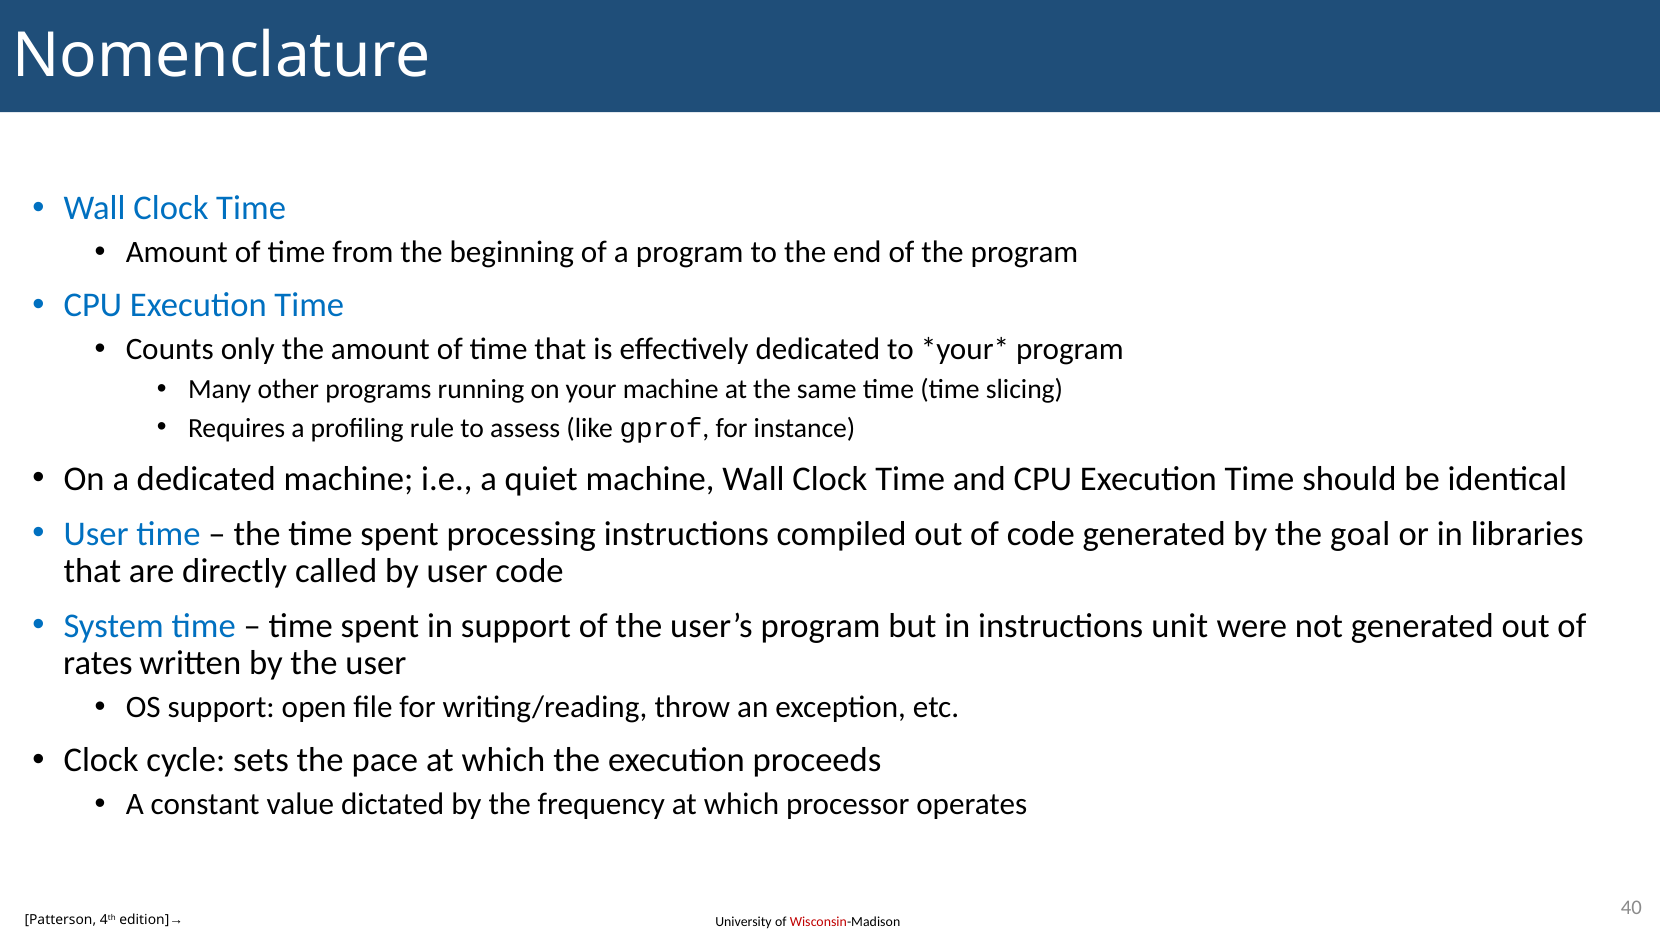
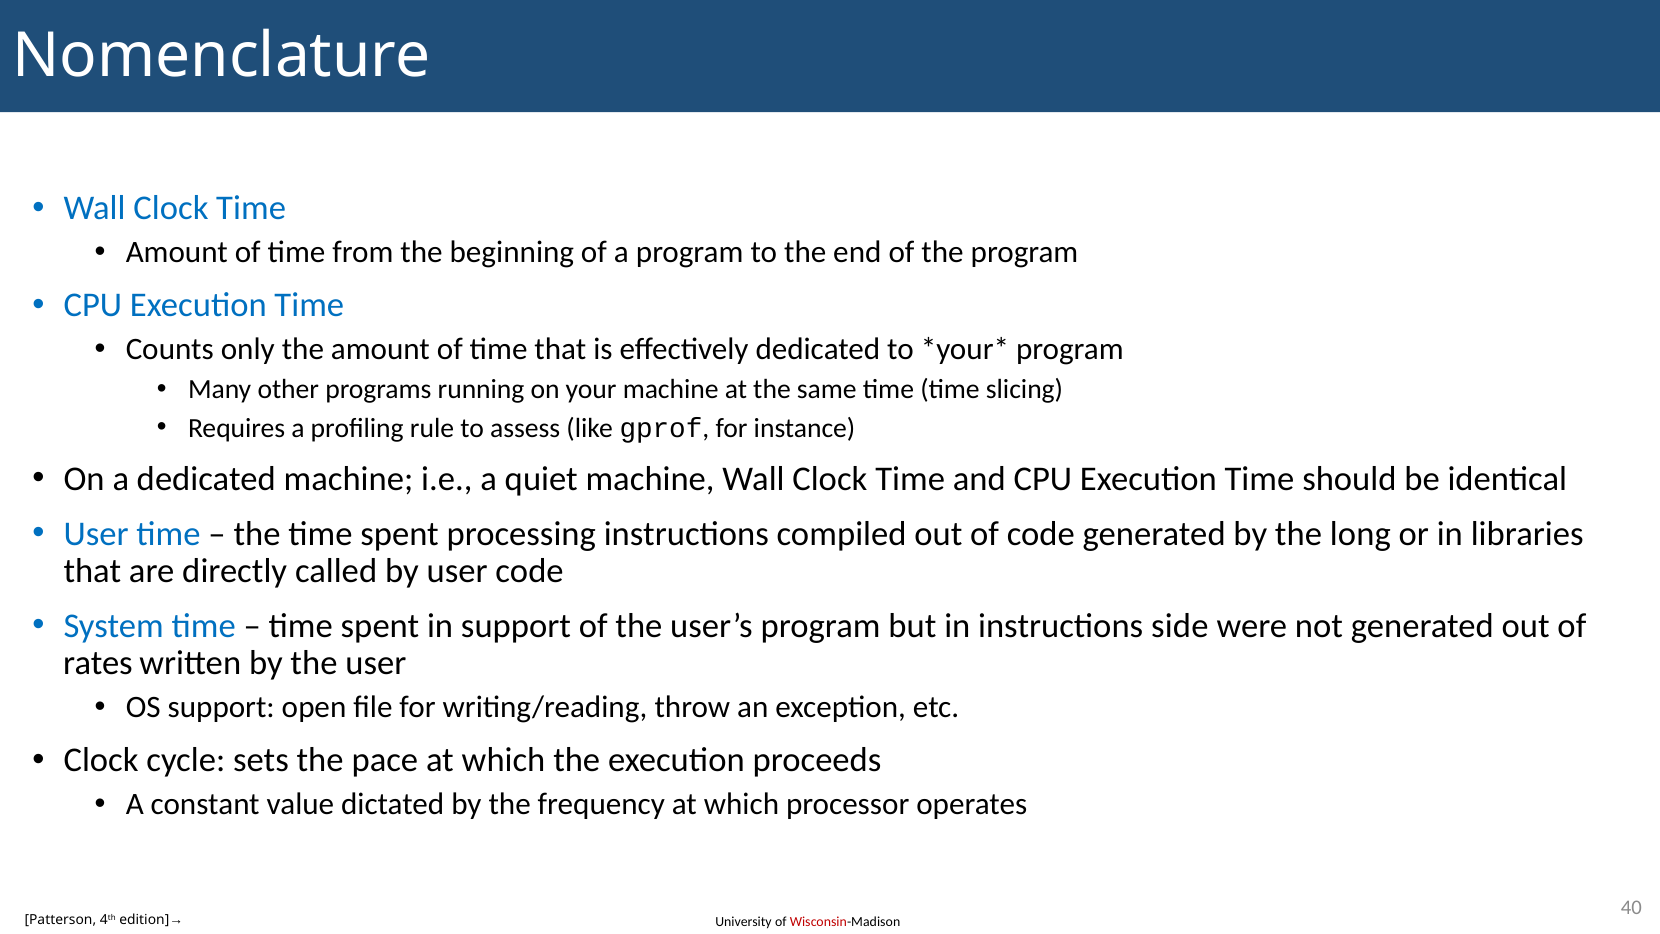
goal: goal -> long
unit: unit -> side
